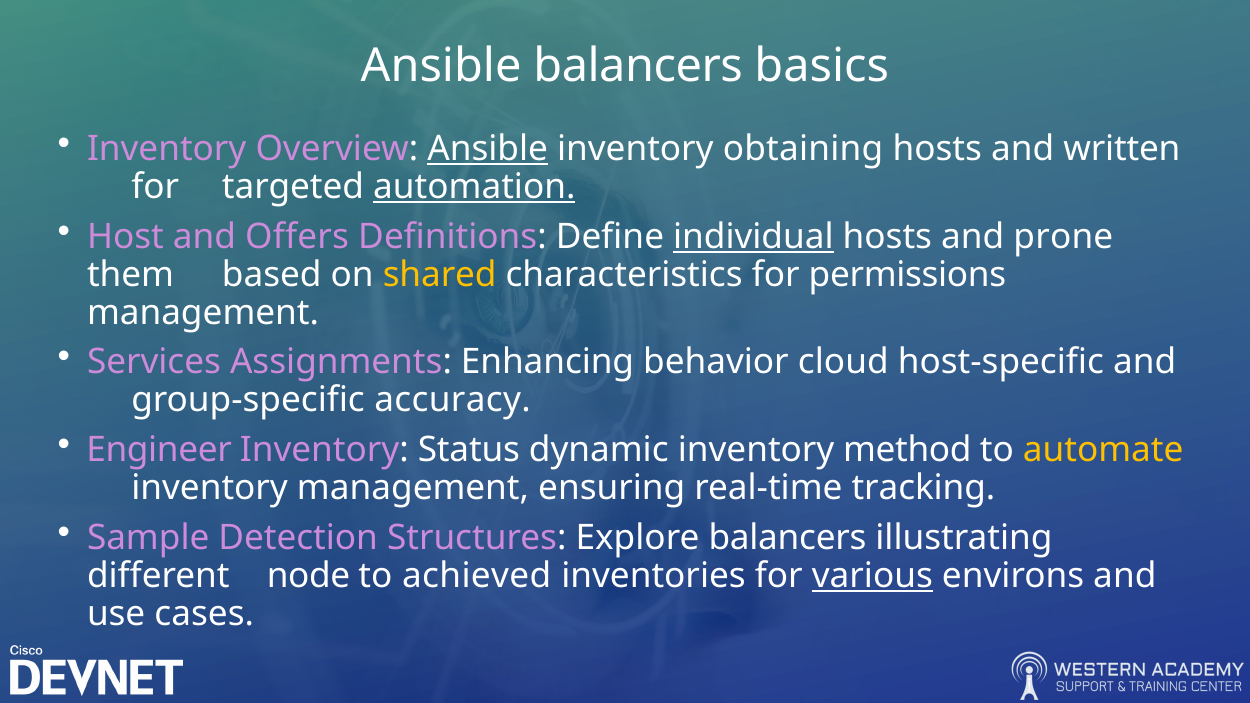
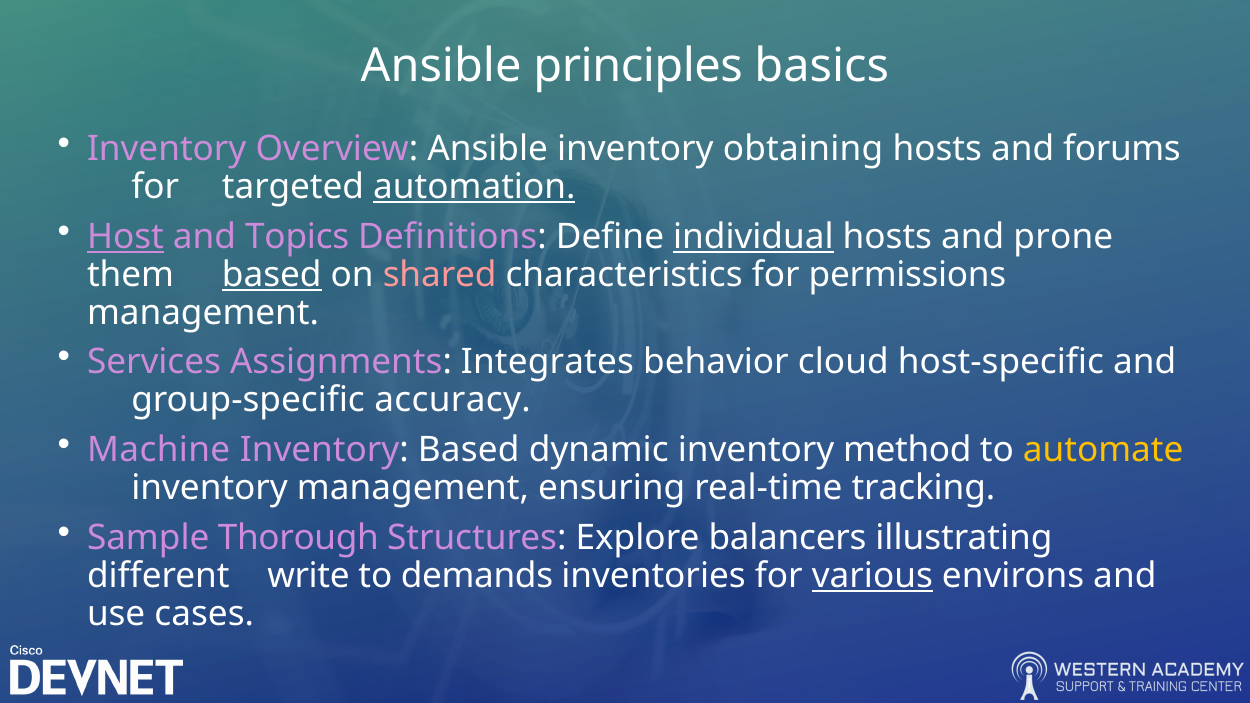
Ansible balancers: balancers -> principles
Ansible at (488, 149) underline: present -> none
written: written -> forums
Host underline: none -> present
Offers: Offers -> Topics
based at (272, 275) underline: none -> present
shared colour: yellow -> pink
Enhancing: Enhancing -> Integrates
Engineer: Engineer -> Machine
Inventory Status: Status -> Based
Detection: Detection -> Thorough
node: node -> write
achieved: achieved -> demands
